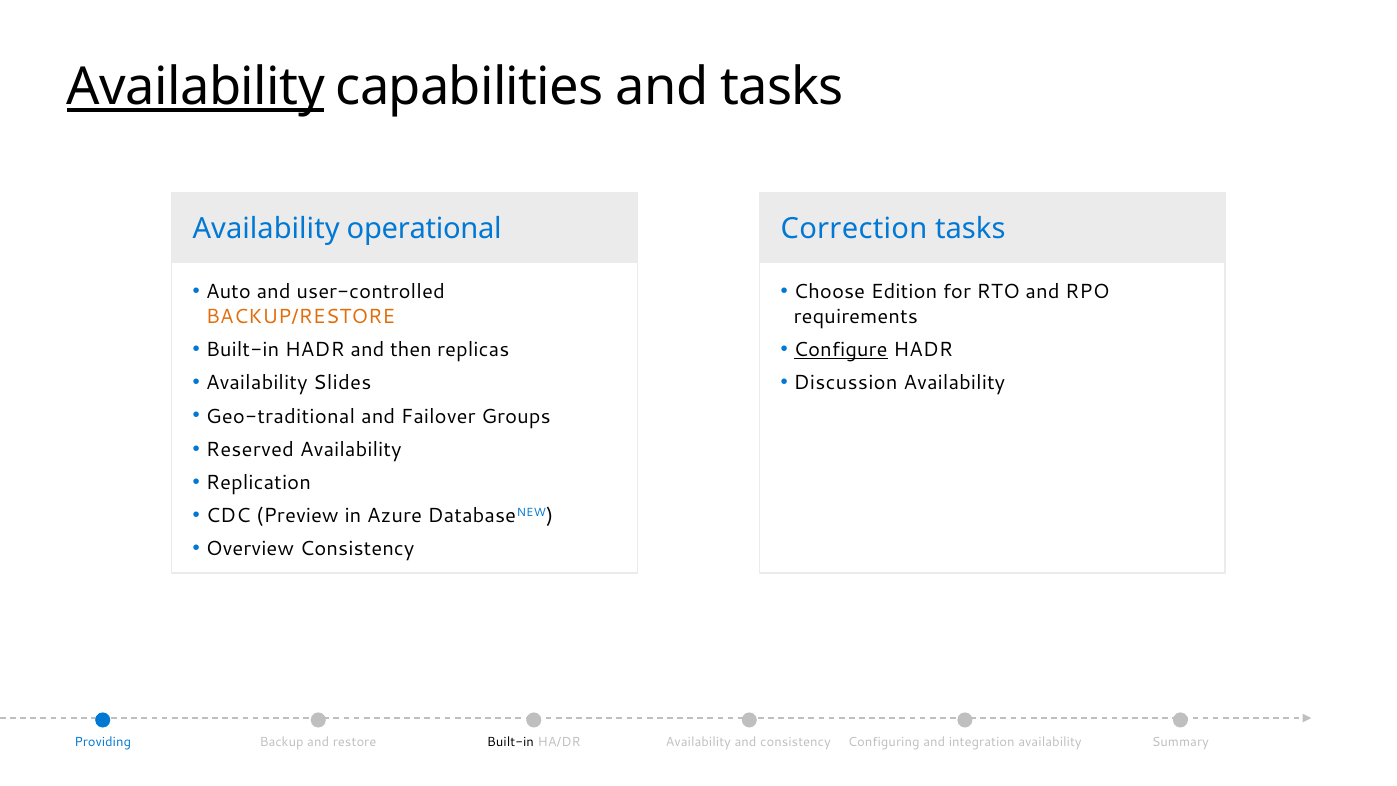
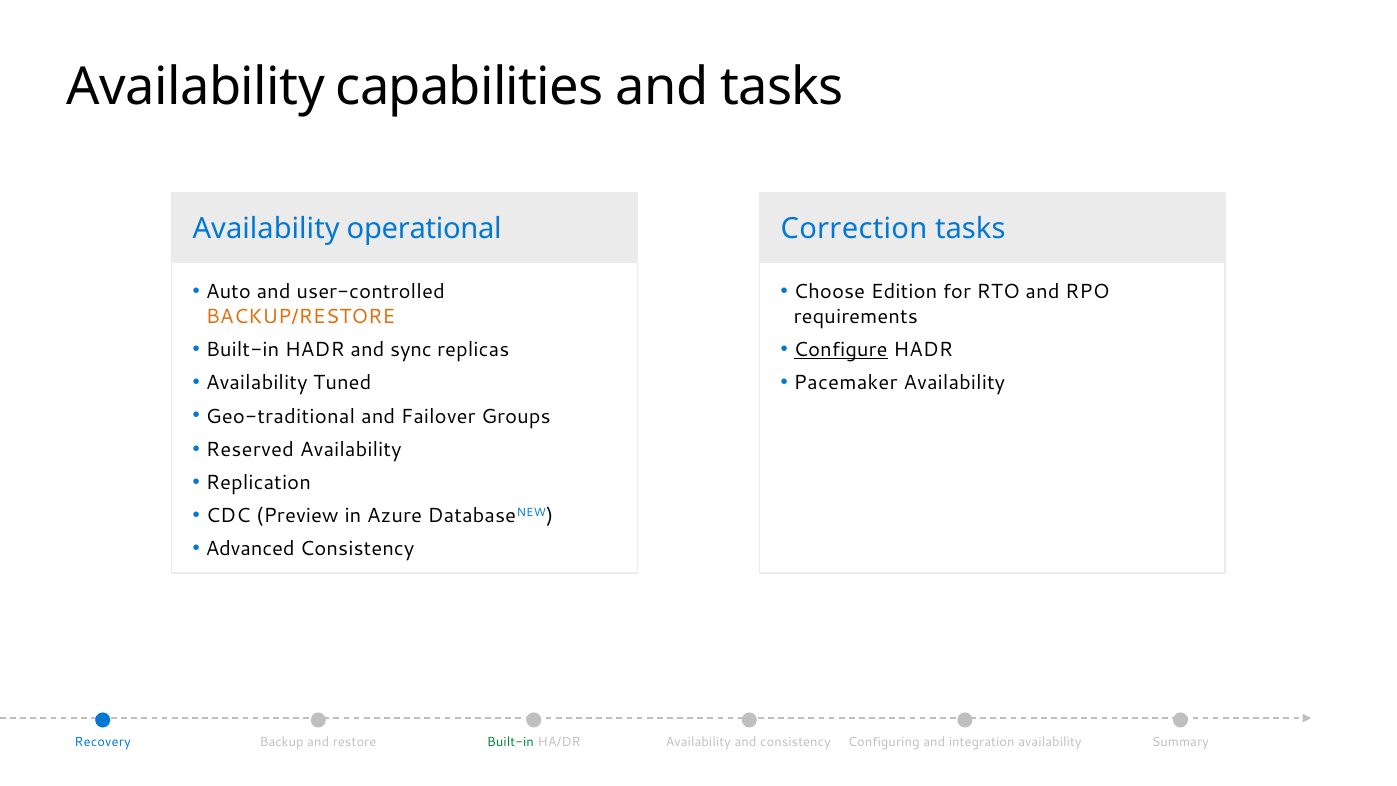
Availability at (196, 87) underline: present -> none
then: then -> sync
Slides: Slides -> Tuned
Discussion: Discussion -> Pacemaker
Overview: Overview -> Advanced
Providing: Providing -> Recovery
Built-in at (510, 742) colour: black -> green
